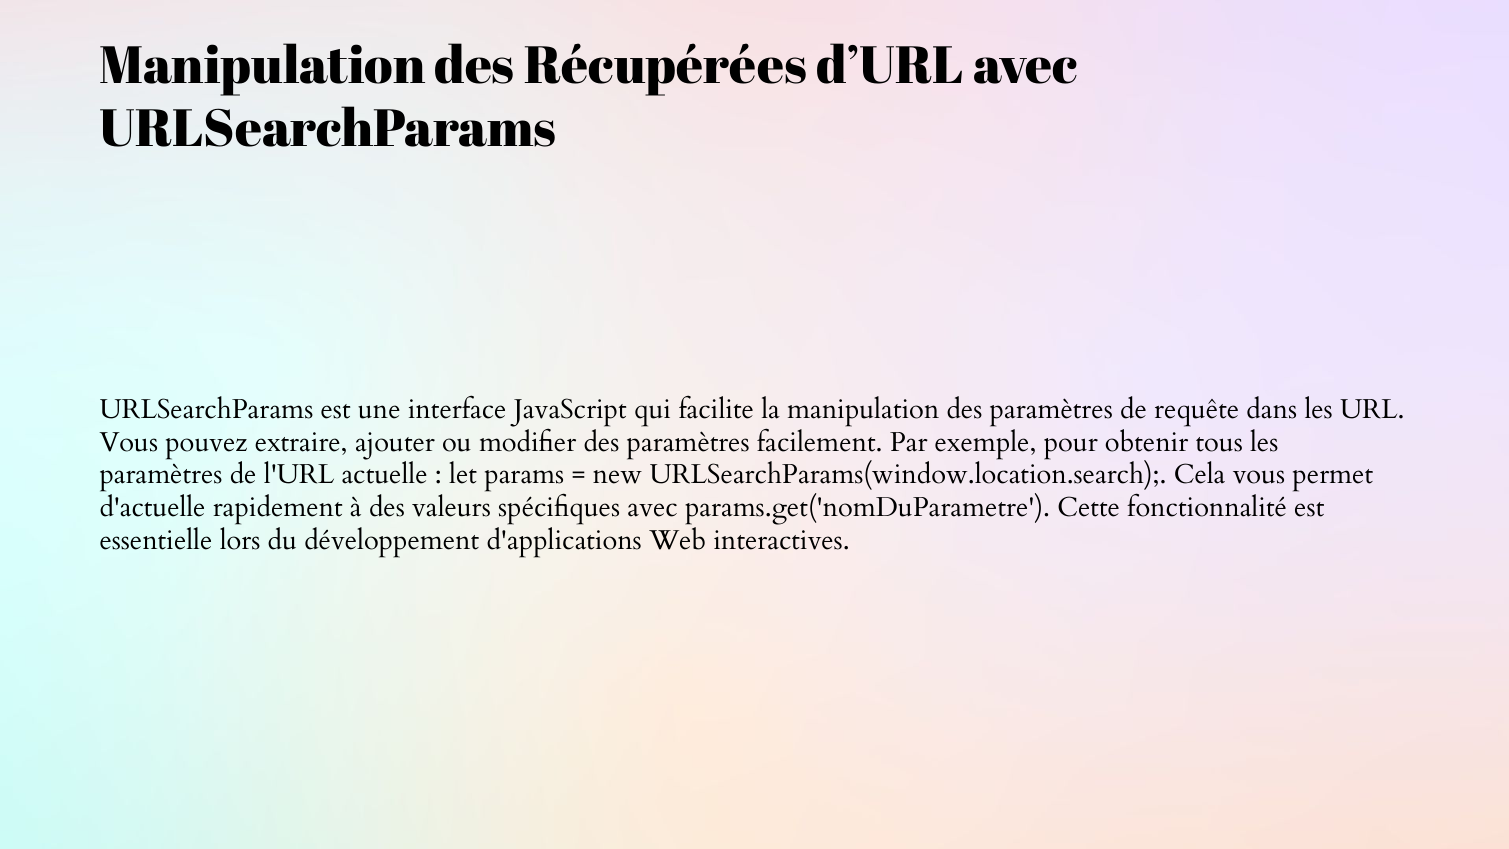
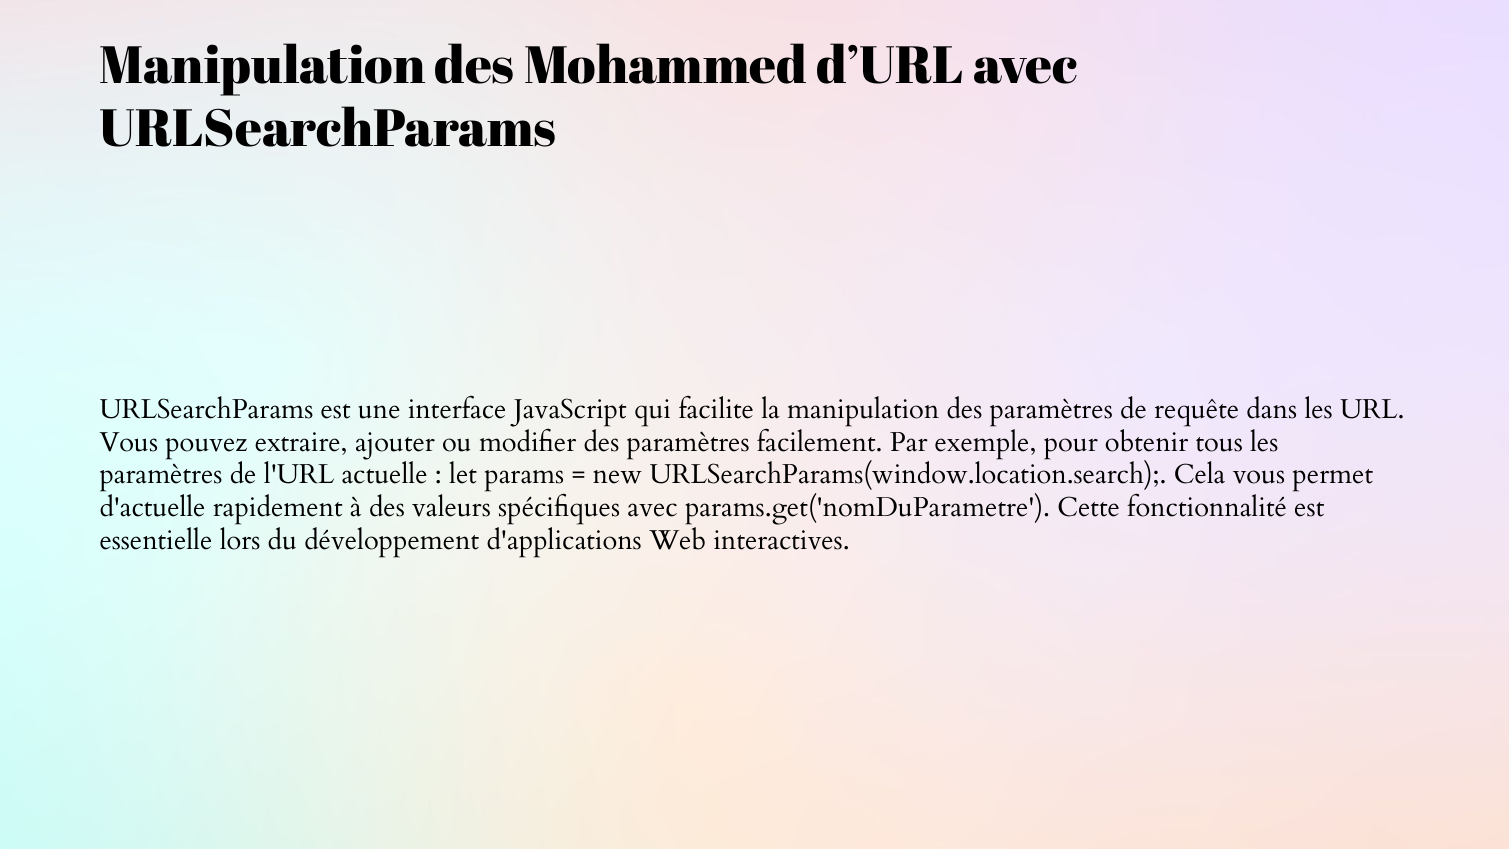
Récupérées: Récupérées -> Mohammed
